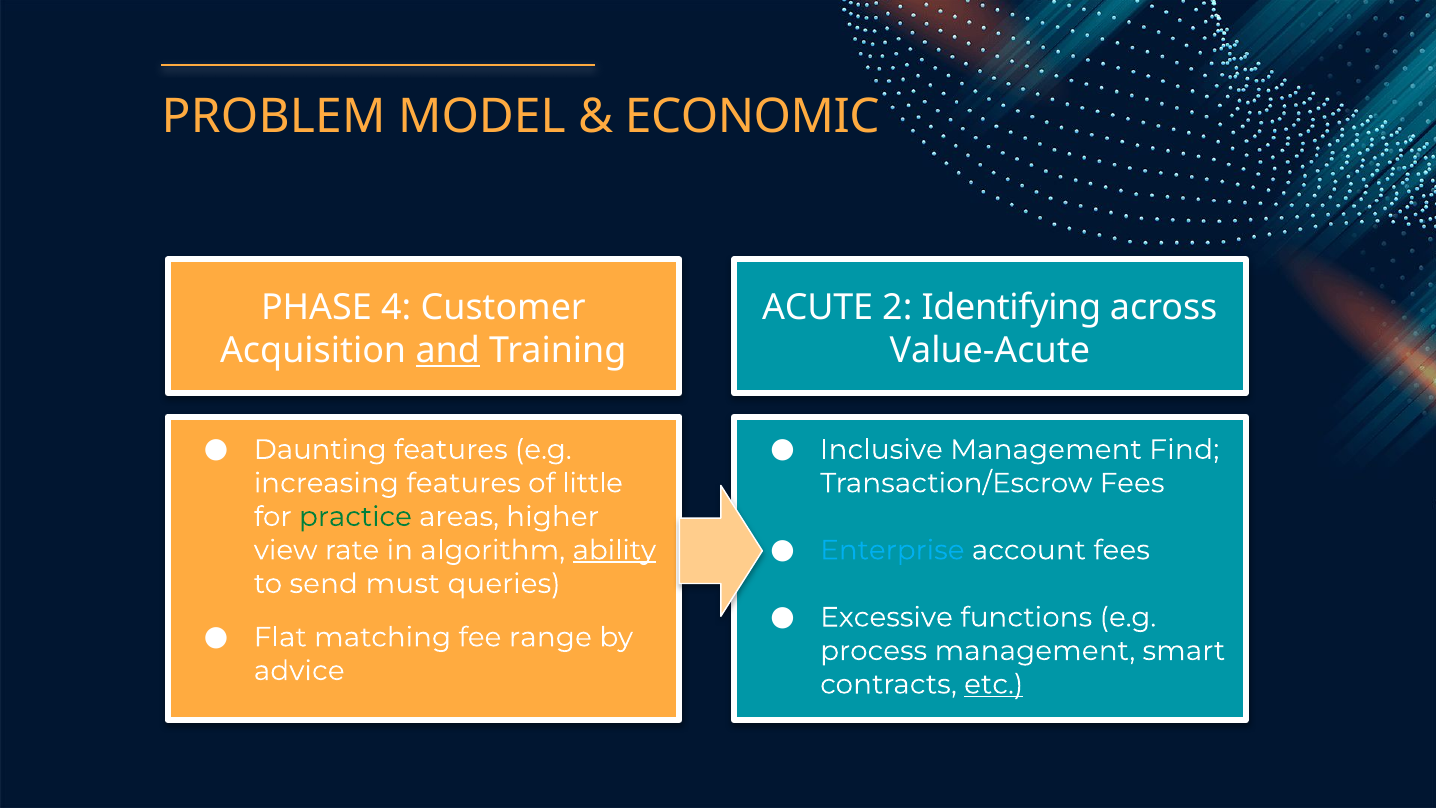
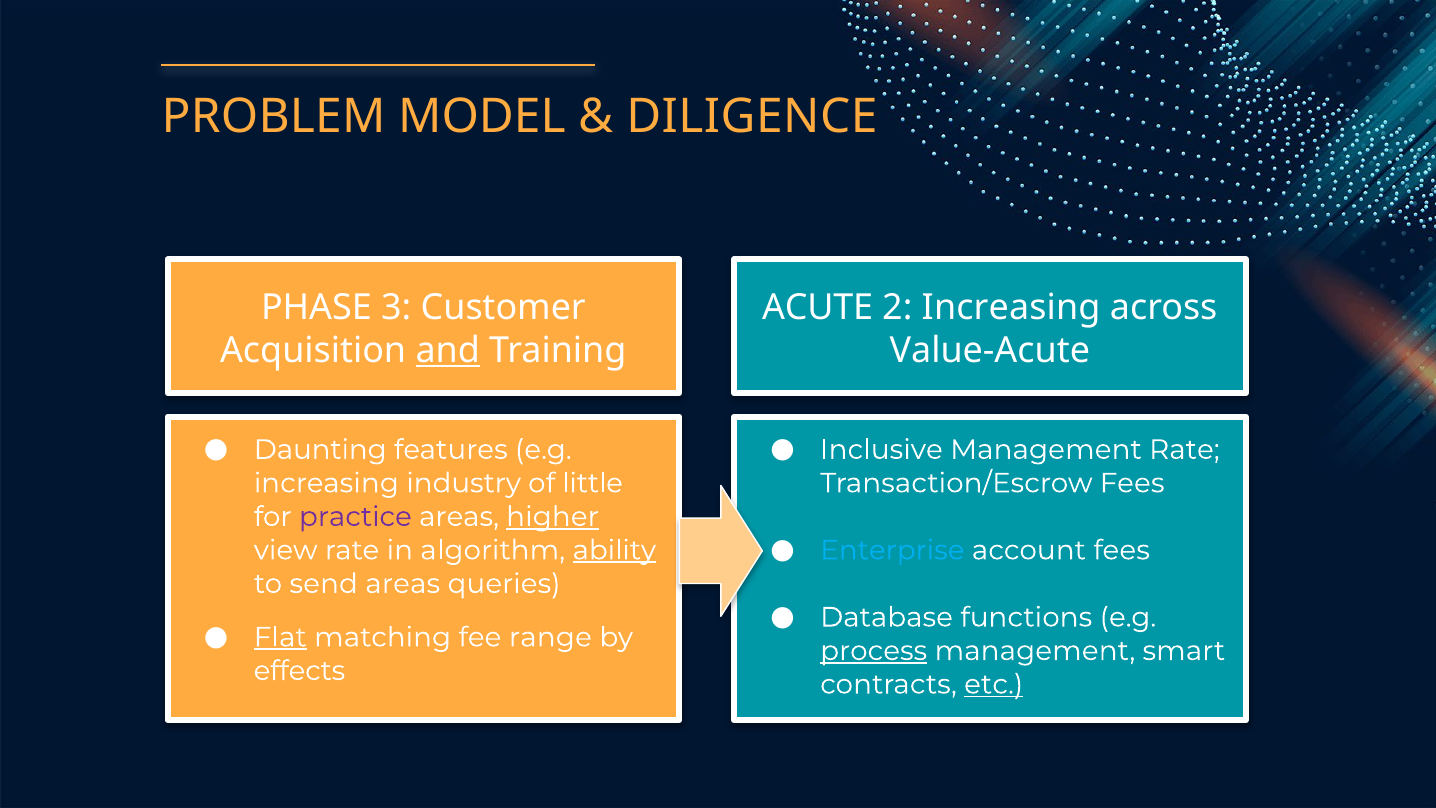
ECONOMIC: ECONOMIC -> DILIGENCE
4: 4 -> 3
2 Identifying: Identifying -> Increasing
Management Find: Find -> Rate
increasing features: features -> industry
practice colour: green -> purple
higher underline: none -> present
send must: must -> areas
Excessive: Excessive -> Database
Flat underline: none -> present
process underline: none -> present
advice: advice -> effects
